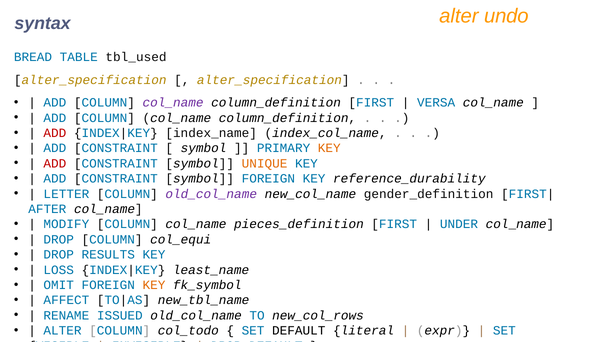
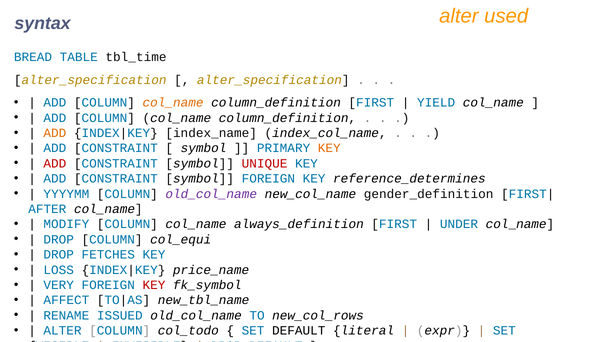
undo: undo -> used
tbl_used: tbl_used -> tbl_time
col_name at (173, 103) colour: purple -> orange
VERSA: VERSA -> YIELD
ADD at (55, 133) colour: red -> orange
UNIQUE colour: orange -> red
reference_durability: reference_durability -> reference_determines
LETTER: LETTER -> YYYYMM
pieces_definition: pieces_definition -> always_definition
RESULTS: RESULTS -> FETCHES
least_name: least_name -> price_name
OMIT: OMIT -> VERY
KEY at (154, 286) colour: orange -> red
